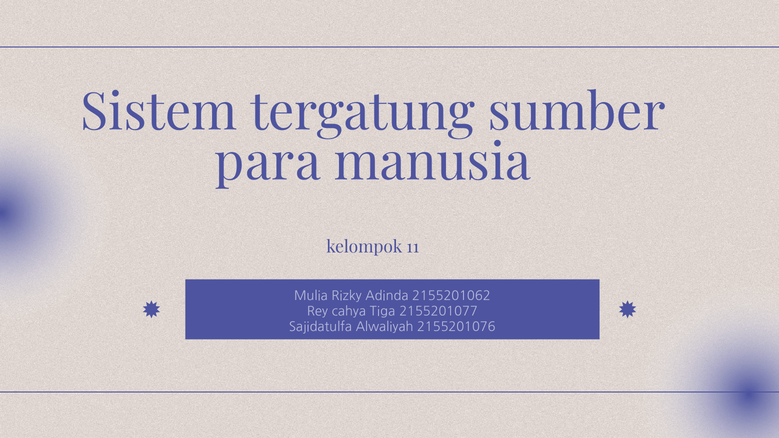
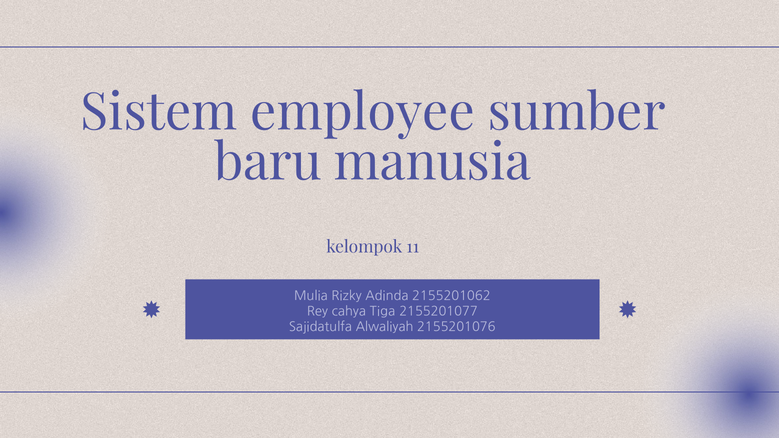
tergatung: tergatung -> employee
para: para -> baru
